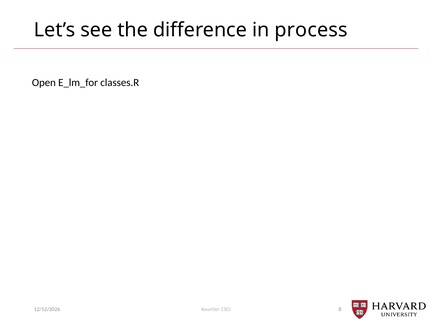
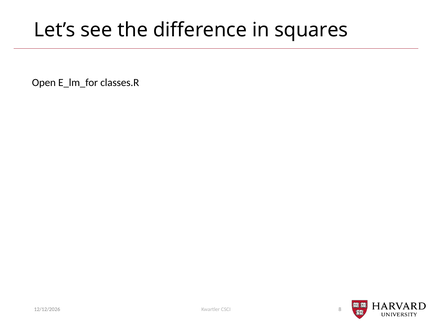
process: process -> squares
